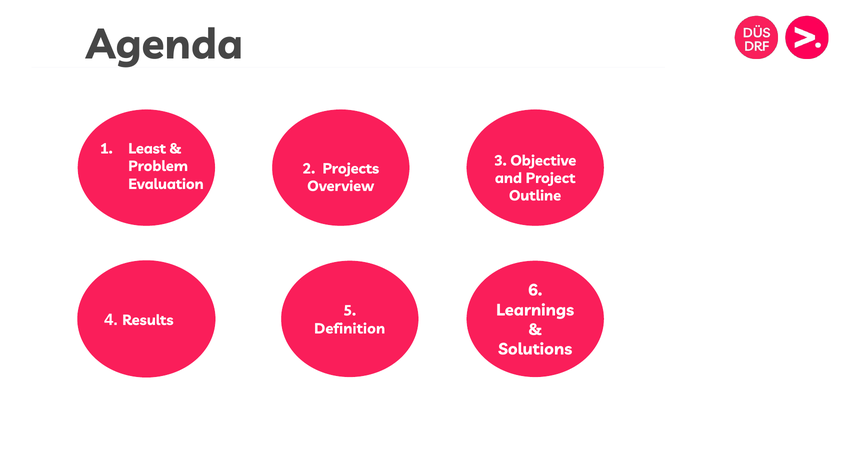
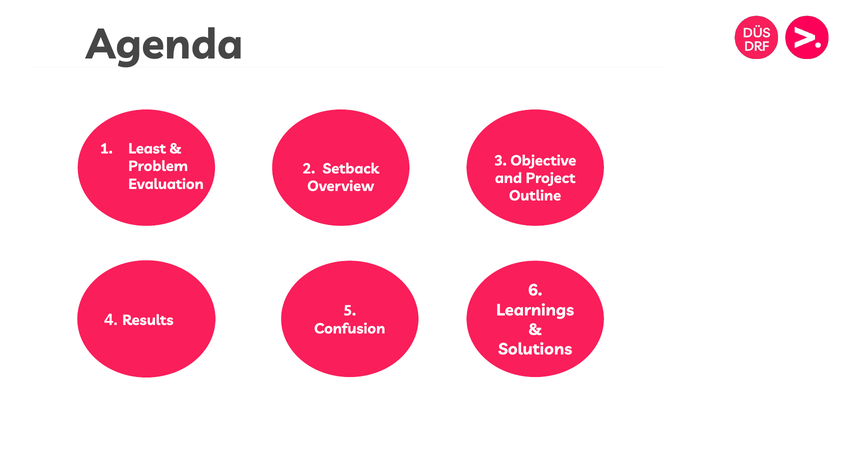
Projects: Projects -> Setback
Definition: Definition -> Confusion
